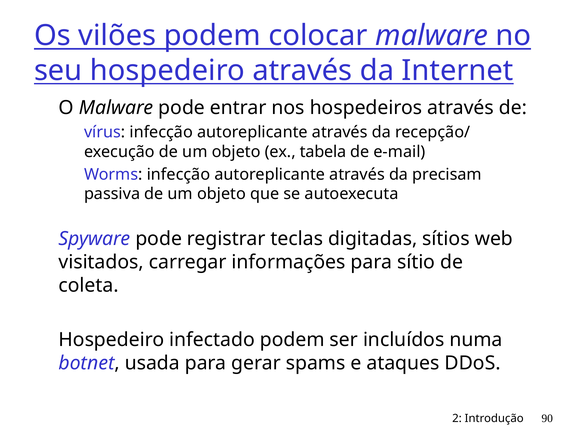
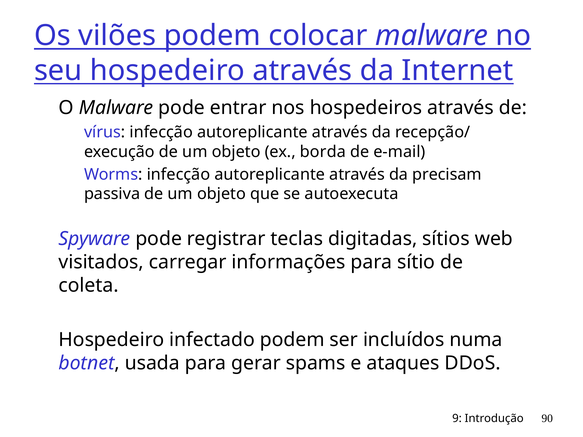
tabela: tabela -> borda
2: 2 -> 9
